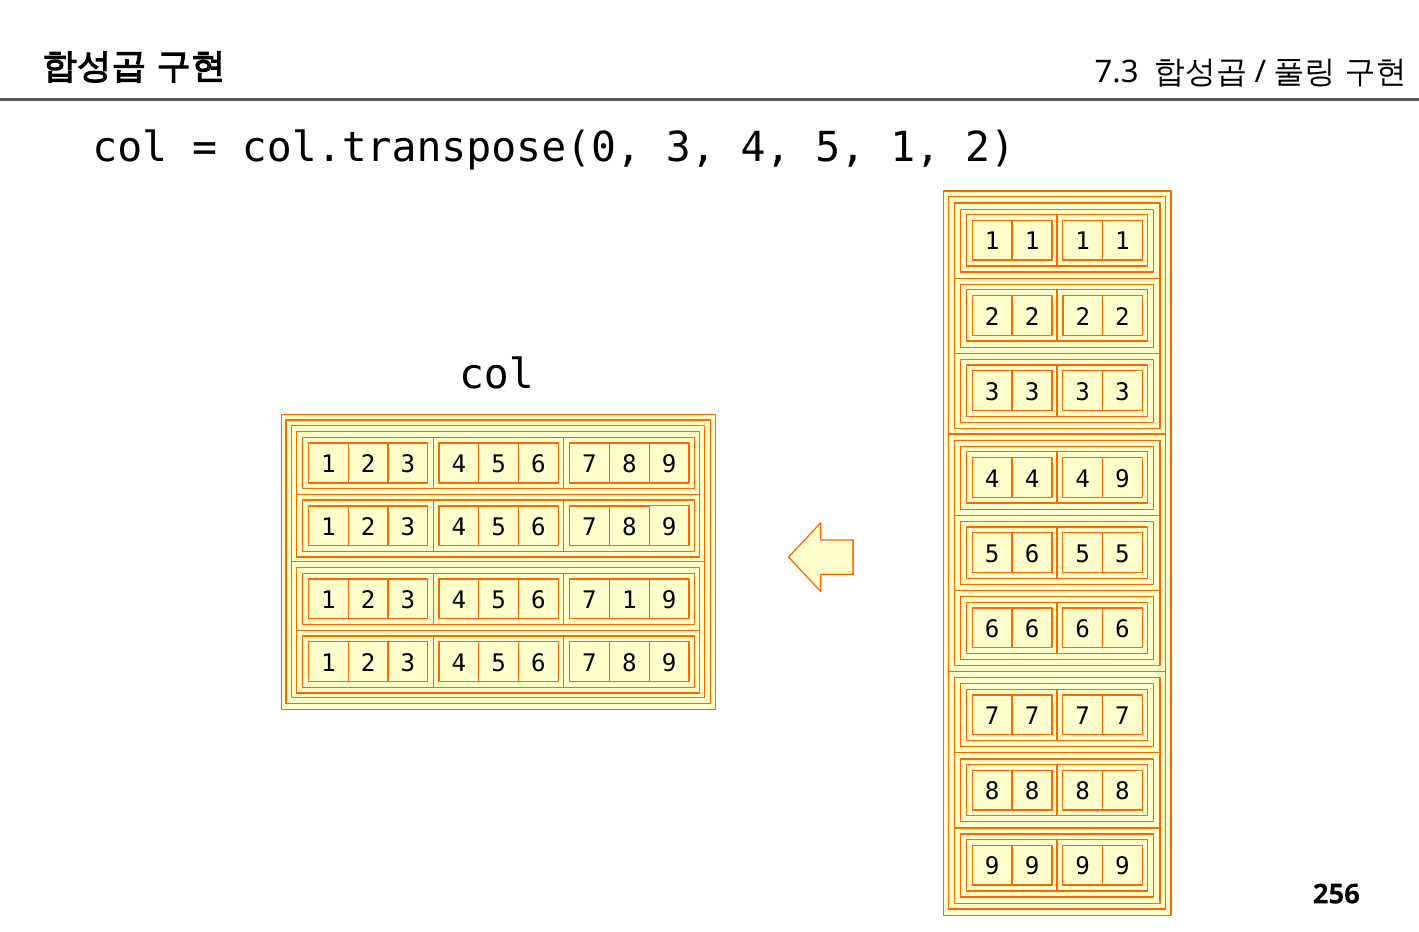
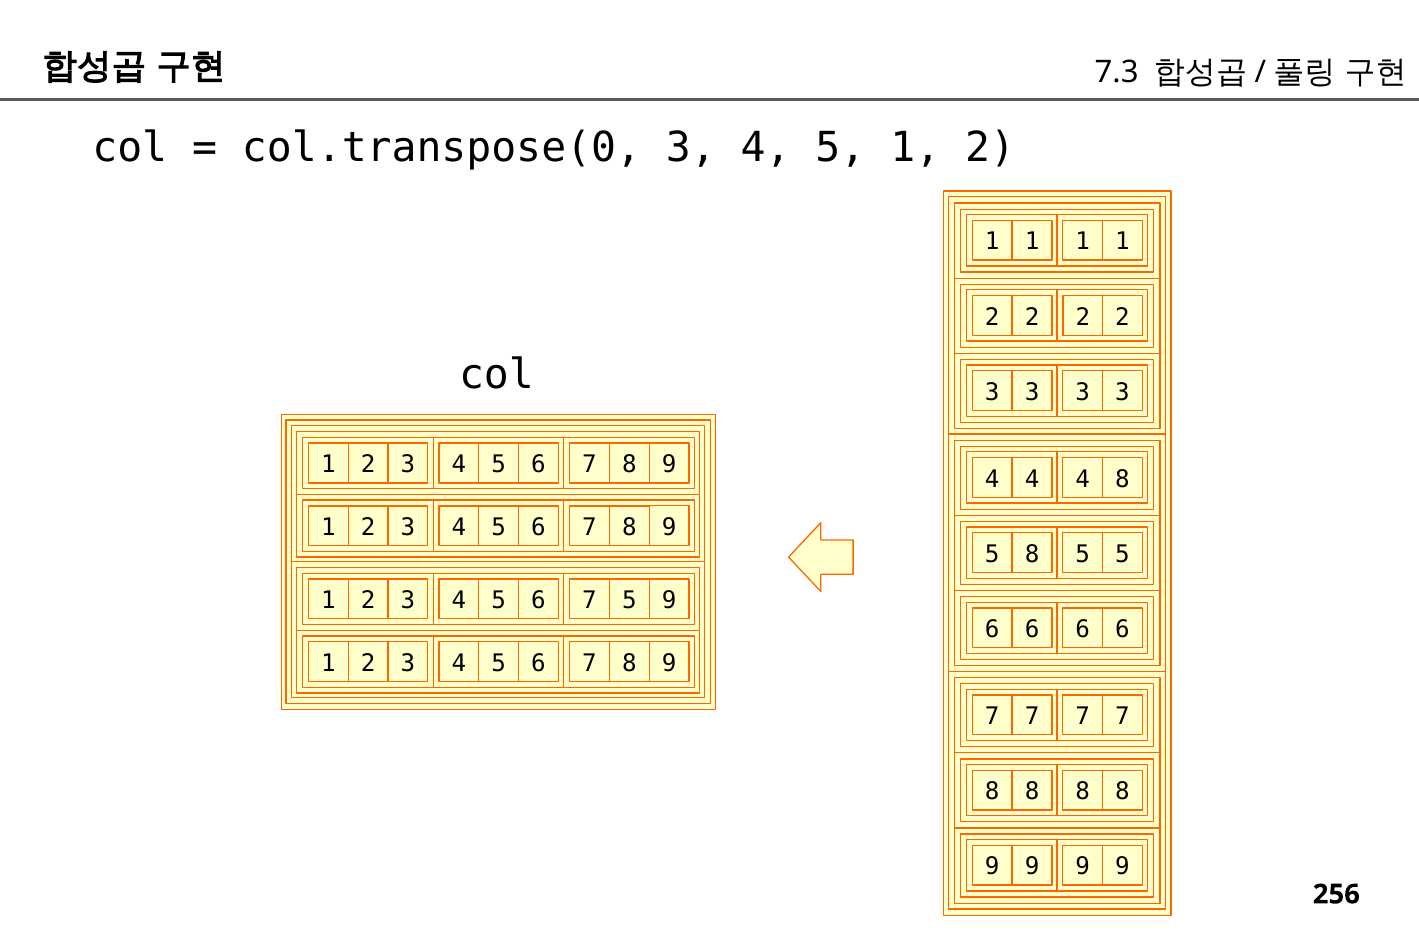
4 9: 9 -> 8
6 at (1032, 554): 6 -> 8
7 1: 1 -> 5
